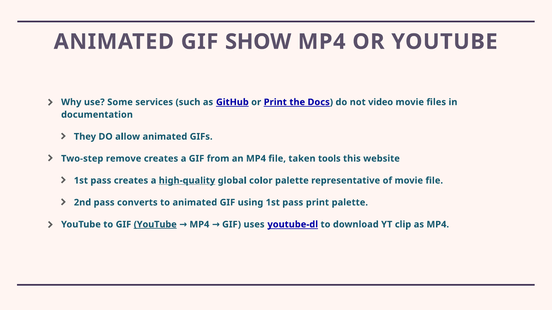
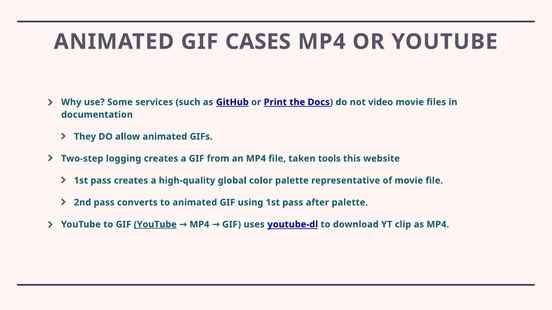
SHOW: SHOW -> CASES
remove: remove -> logging
high-quality underline: present -> none
pass print: print -> after
